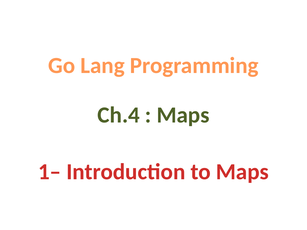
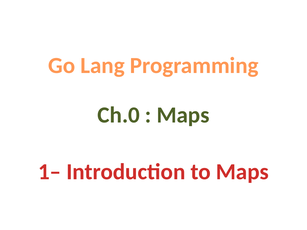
Ch.4: Ch.4 -> Ch.0
